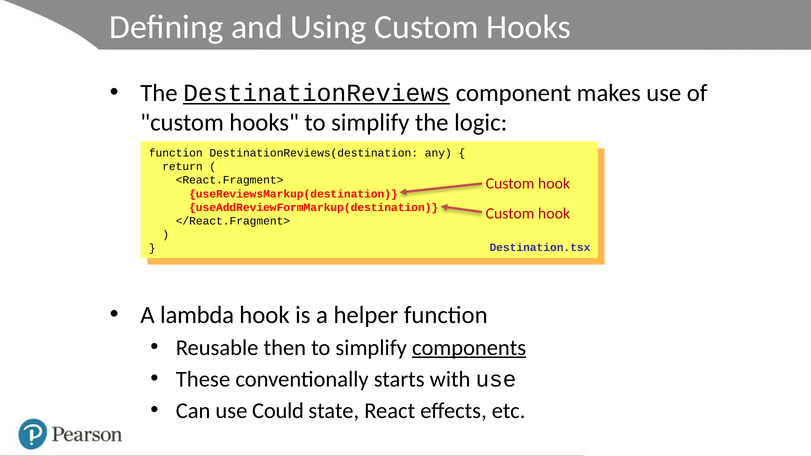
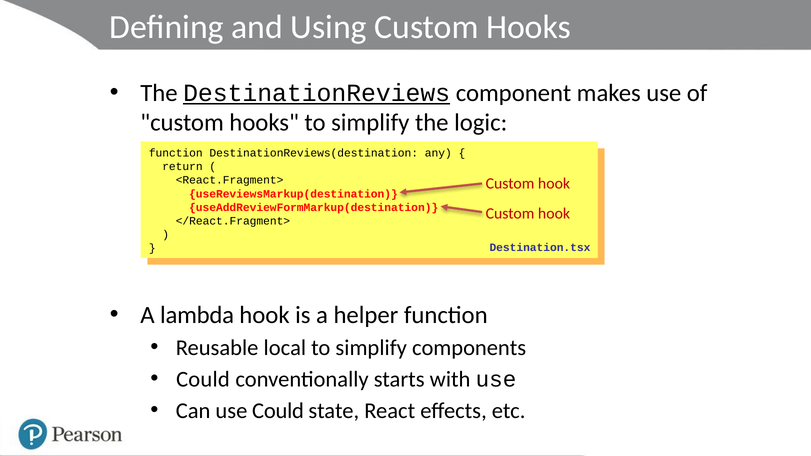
then: then -> local
components underline: present -> none
These at (203, 379): These -> Could
